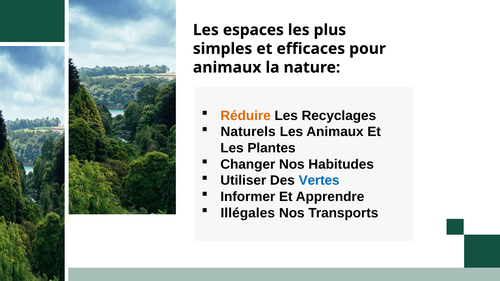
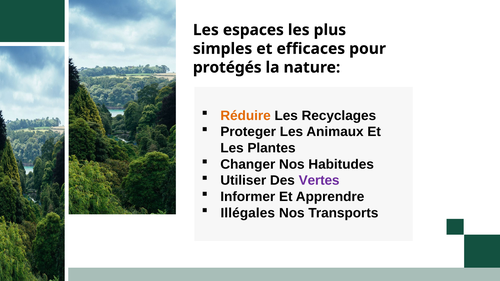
animaux at (227, 67): animaux -> protégés
Naturels: Naturels -> Proteger
Vertes colour: blue -> purple
